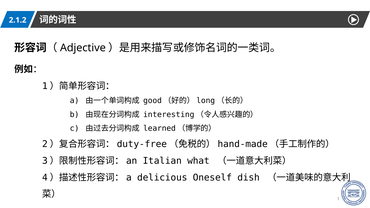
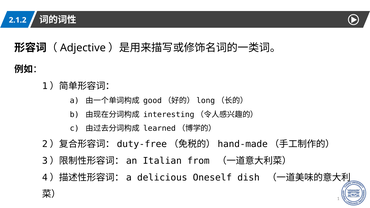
what: what -> from
